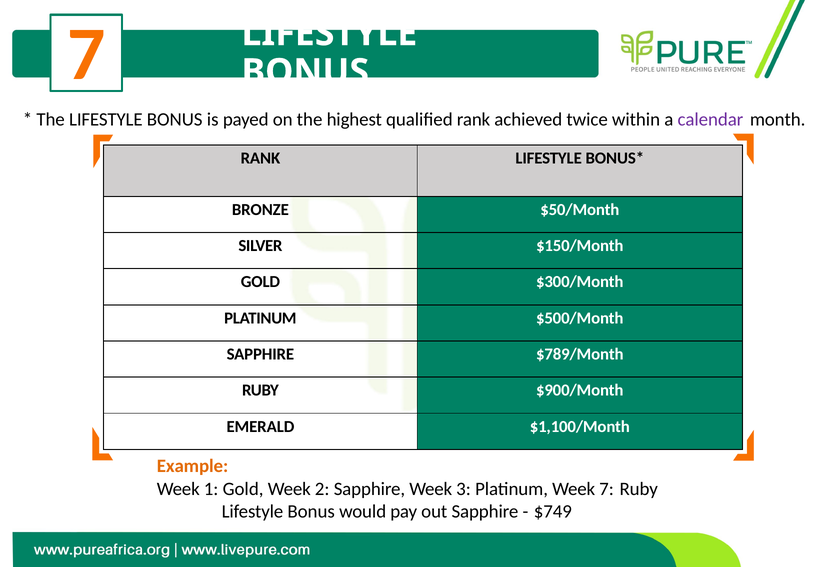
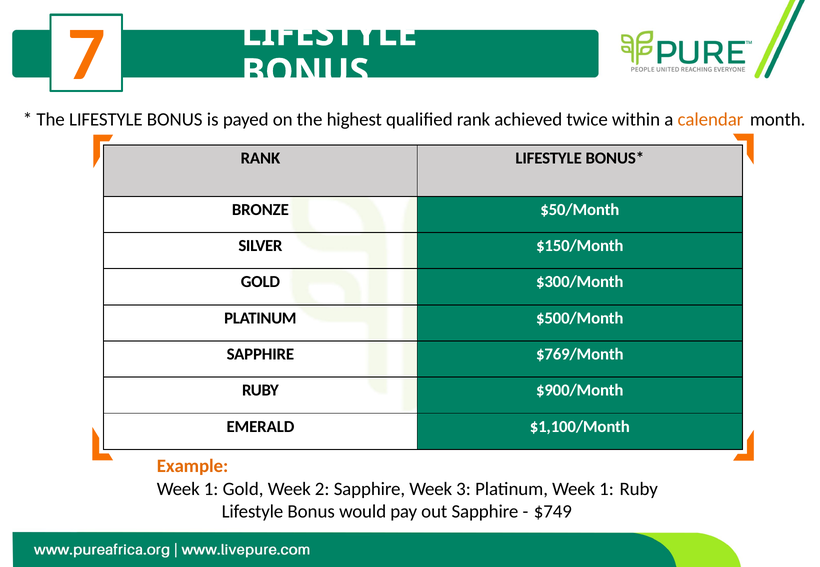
calendar colour: purple -> orange
$789/Month: $789/Month -> $769/Month
Platinum Week 7: 7 -> 1
